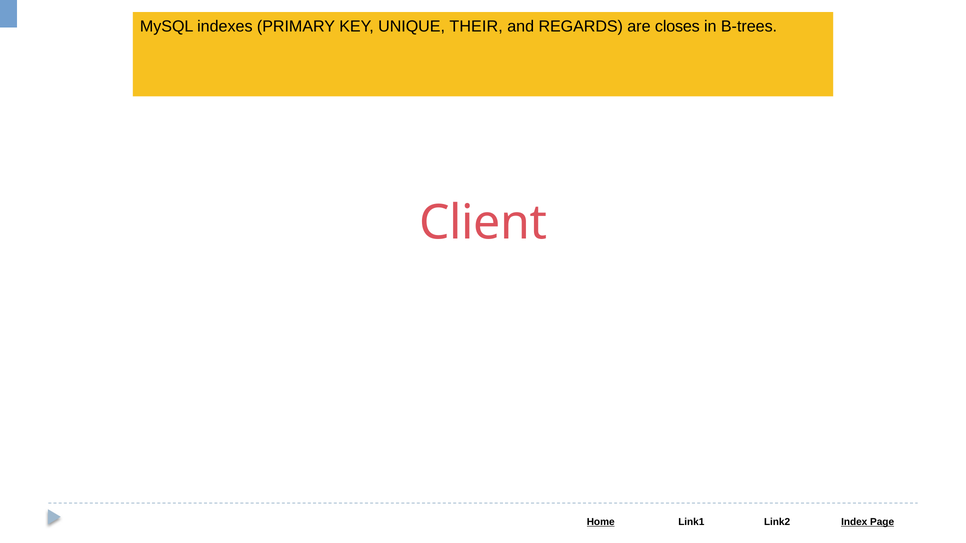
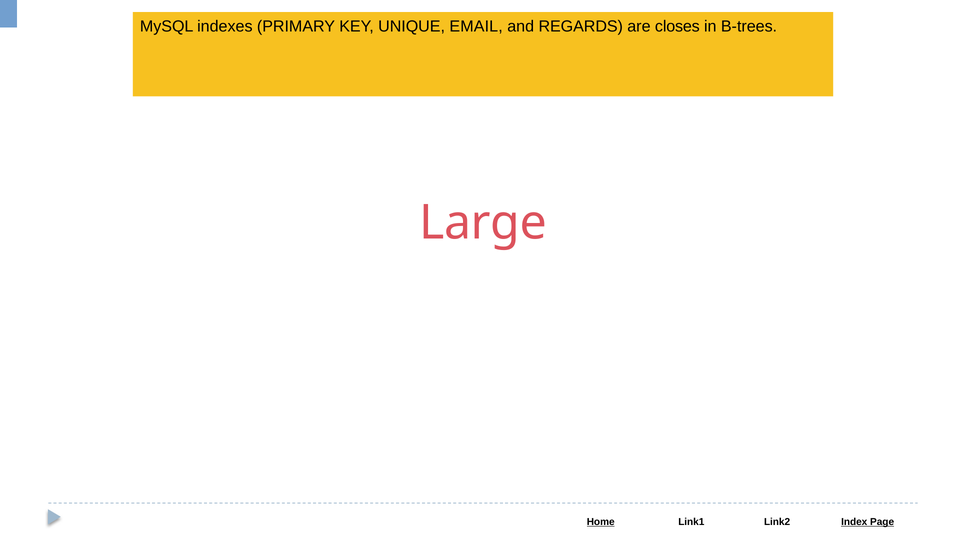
THEIR: THEIR -> EMAIL
Client: Client -> Large
